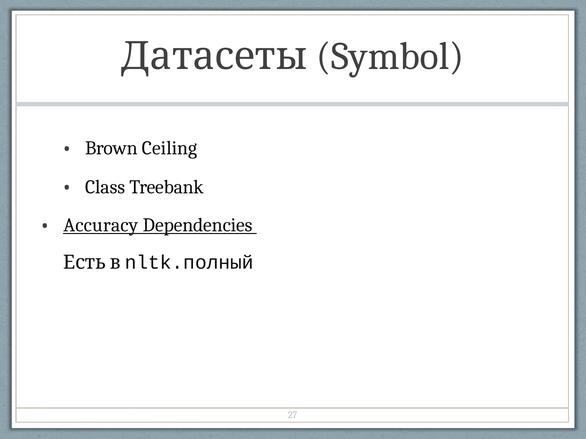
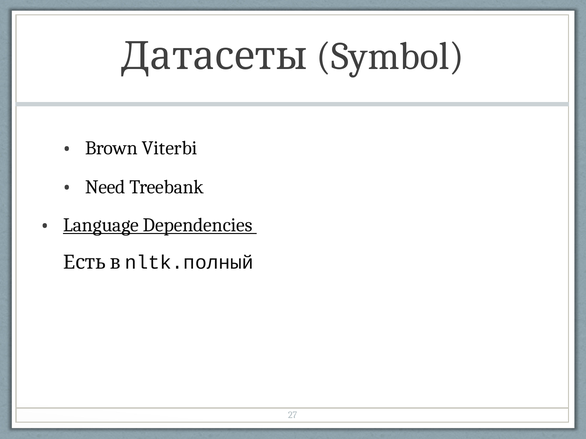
Ceiling: Ceiling -> Viterbi
Class: Class -> Need
Accuracy: Accuracy -> Language
